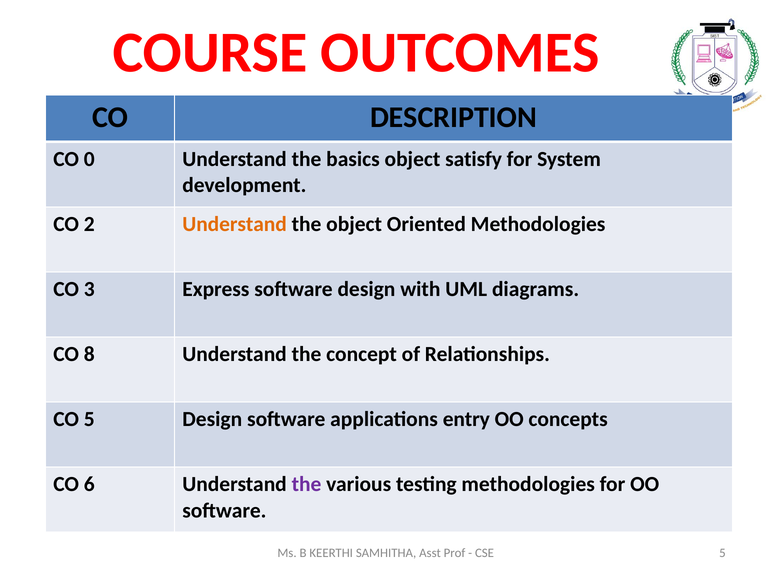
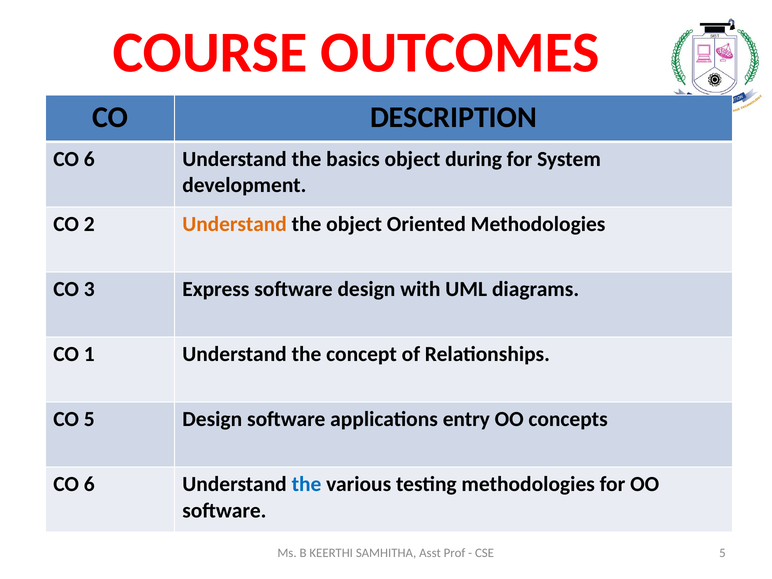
0 at (89, 159): 0 -> 6
satisfy: satisfy -> during
8: 8 -> 1
the at (307, 484) colour: purple -> blue
